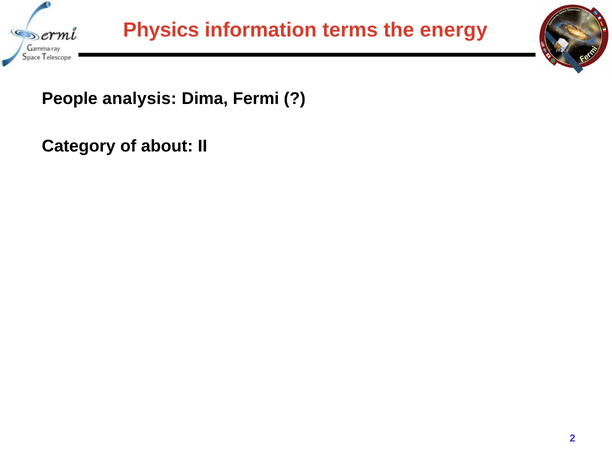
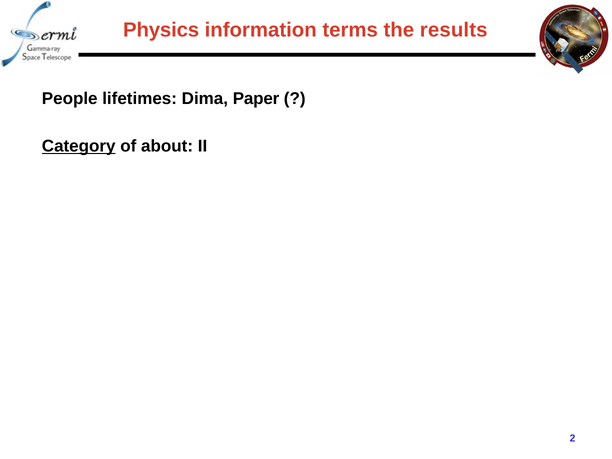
energy: energy -> results
analysis: analysis -> lifetimes
Fermi: Fermi -> Paper
Category underline: none -> present
